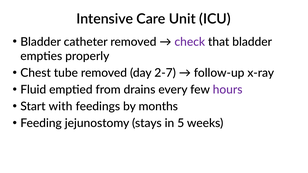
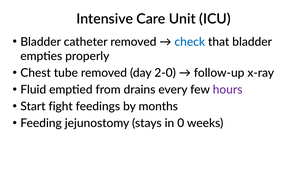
check colour: purple -> blue
2-7: 2-7 -> 2-0
with: with -> fight
5: 5 -> 0
